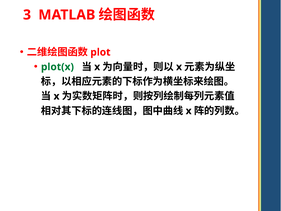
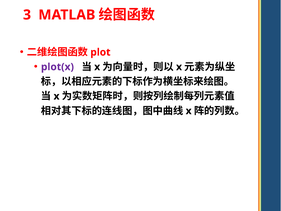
plot(x colour: green -> purple
